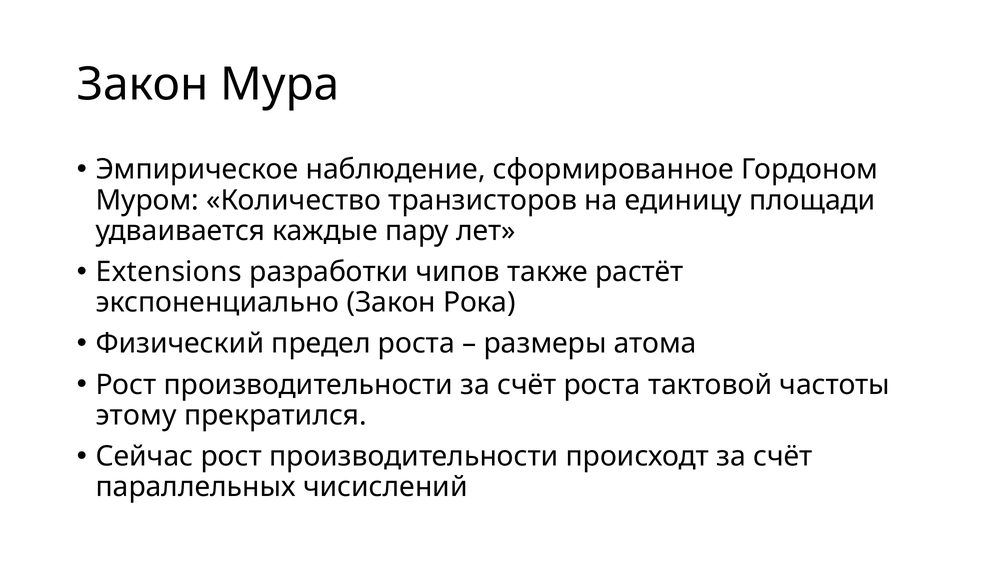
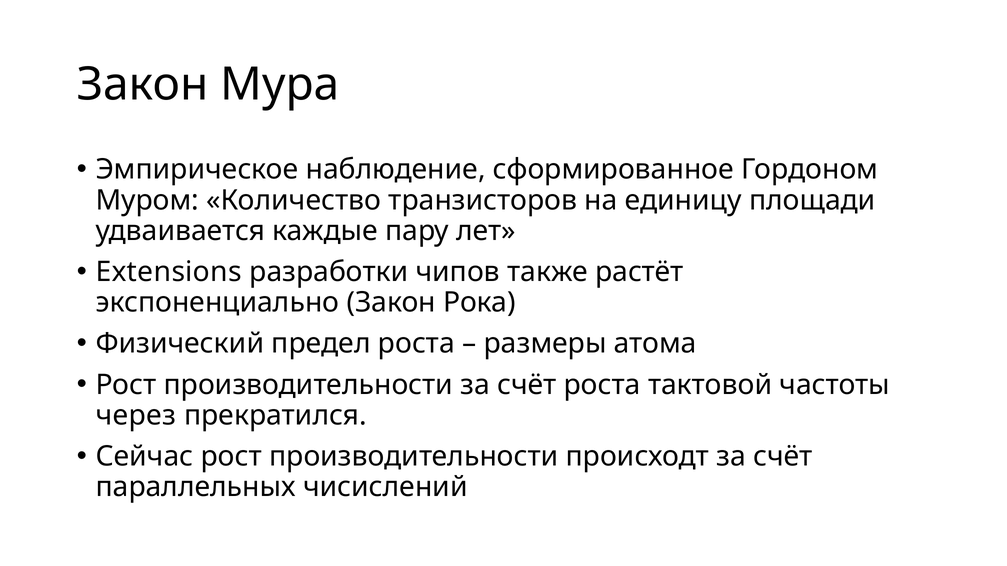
этому: этому -> через
